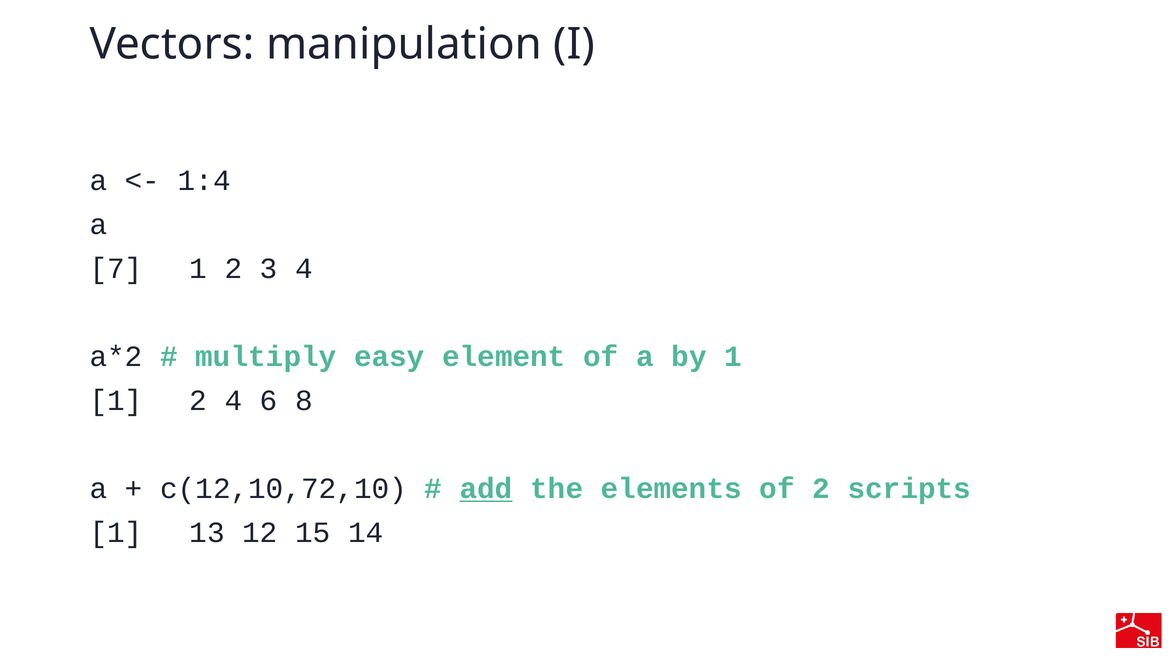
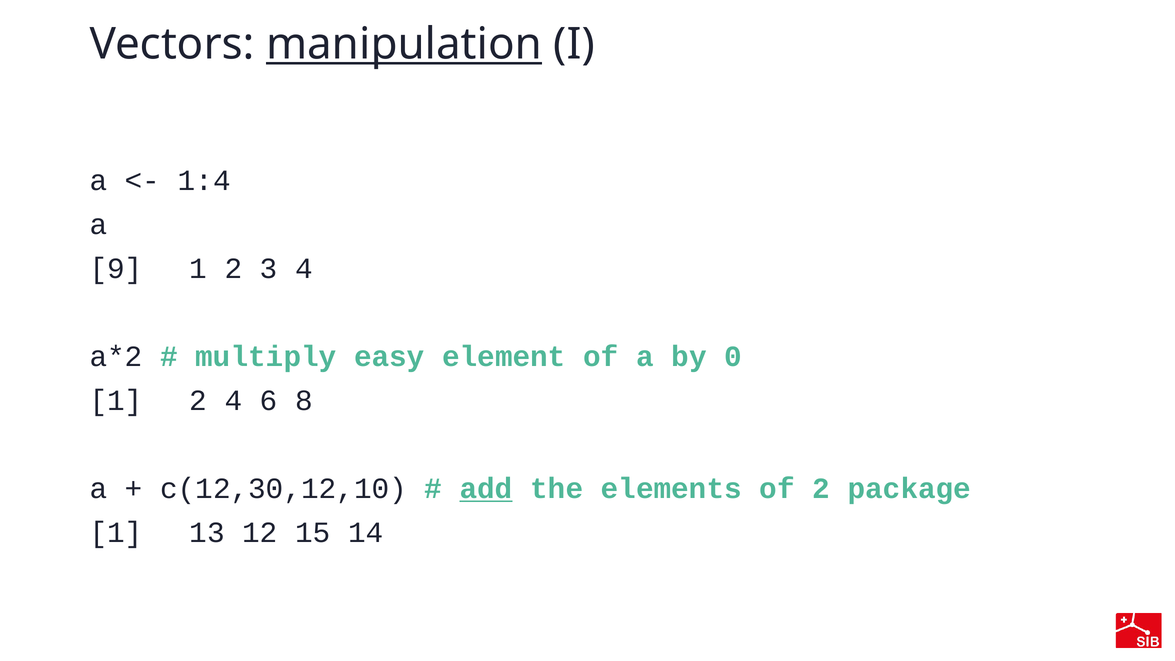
manipulation underline: none -> present
7: 7 -> 9
by 1: 1 -> 0
c(12,10,72,10: c(12,10,72,10 -> c(12,30,12,10
scripts: scripts -> package
